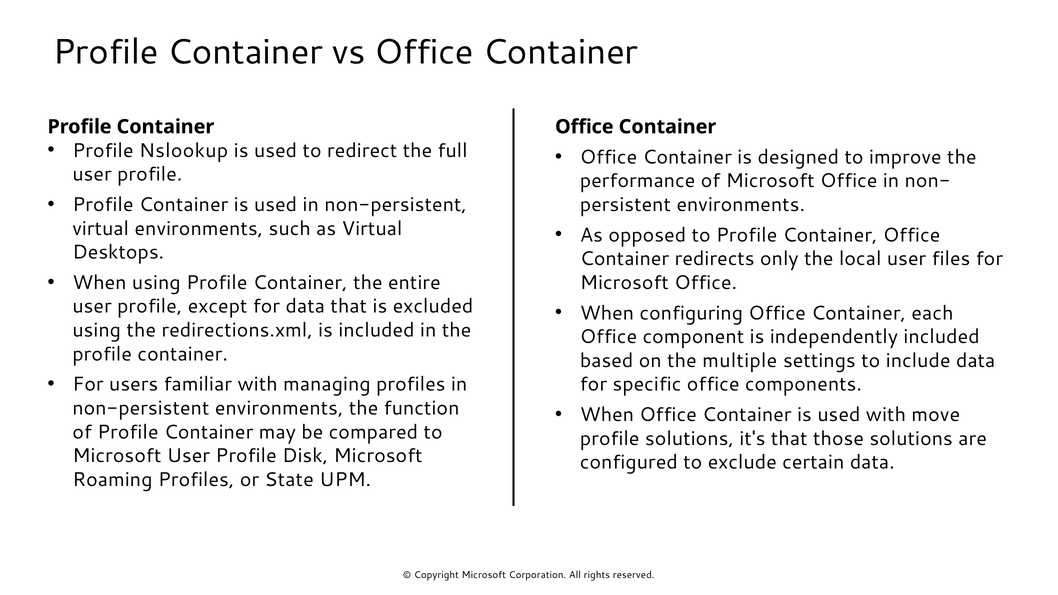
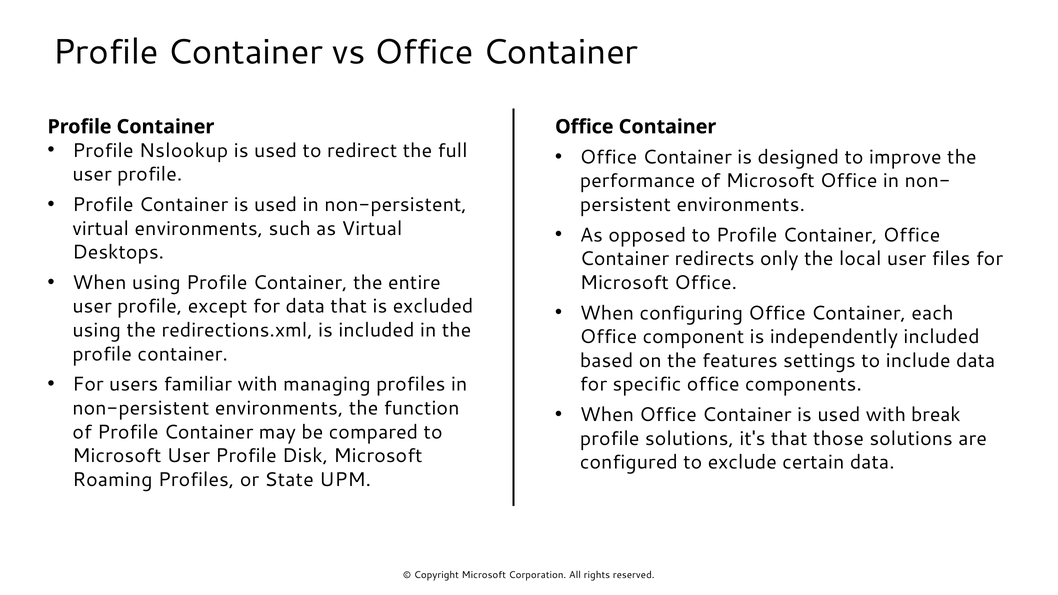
multiple: multiple -> features
move: move -> break
